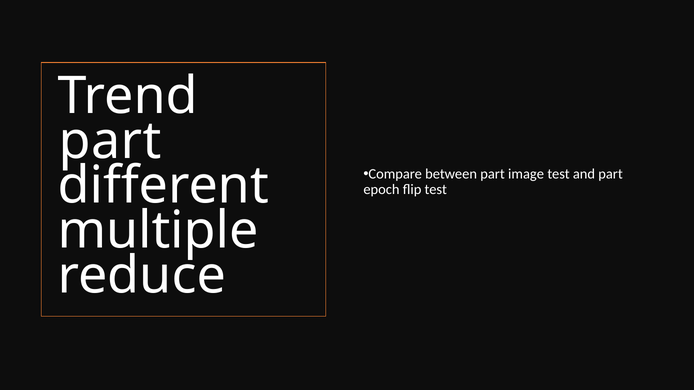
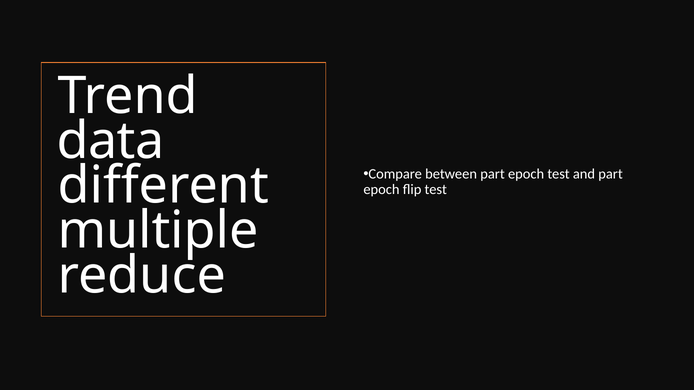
part at (110, 141): part -> data
between part image: image -> epoch
